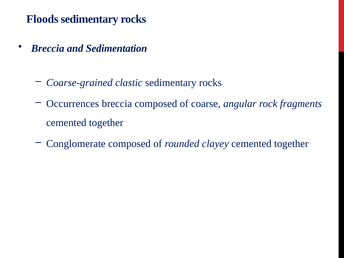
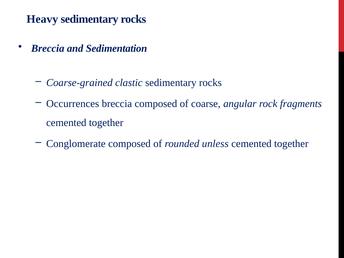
Floods: Floods -> Heavy
clayey: clayey -> unless
